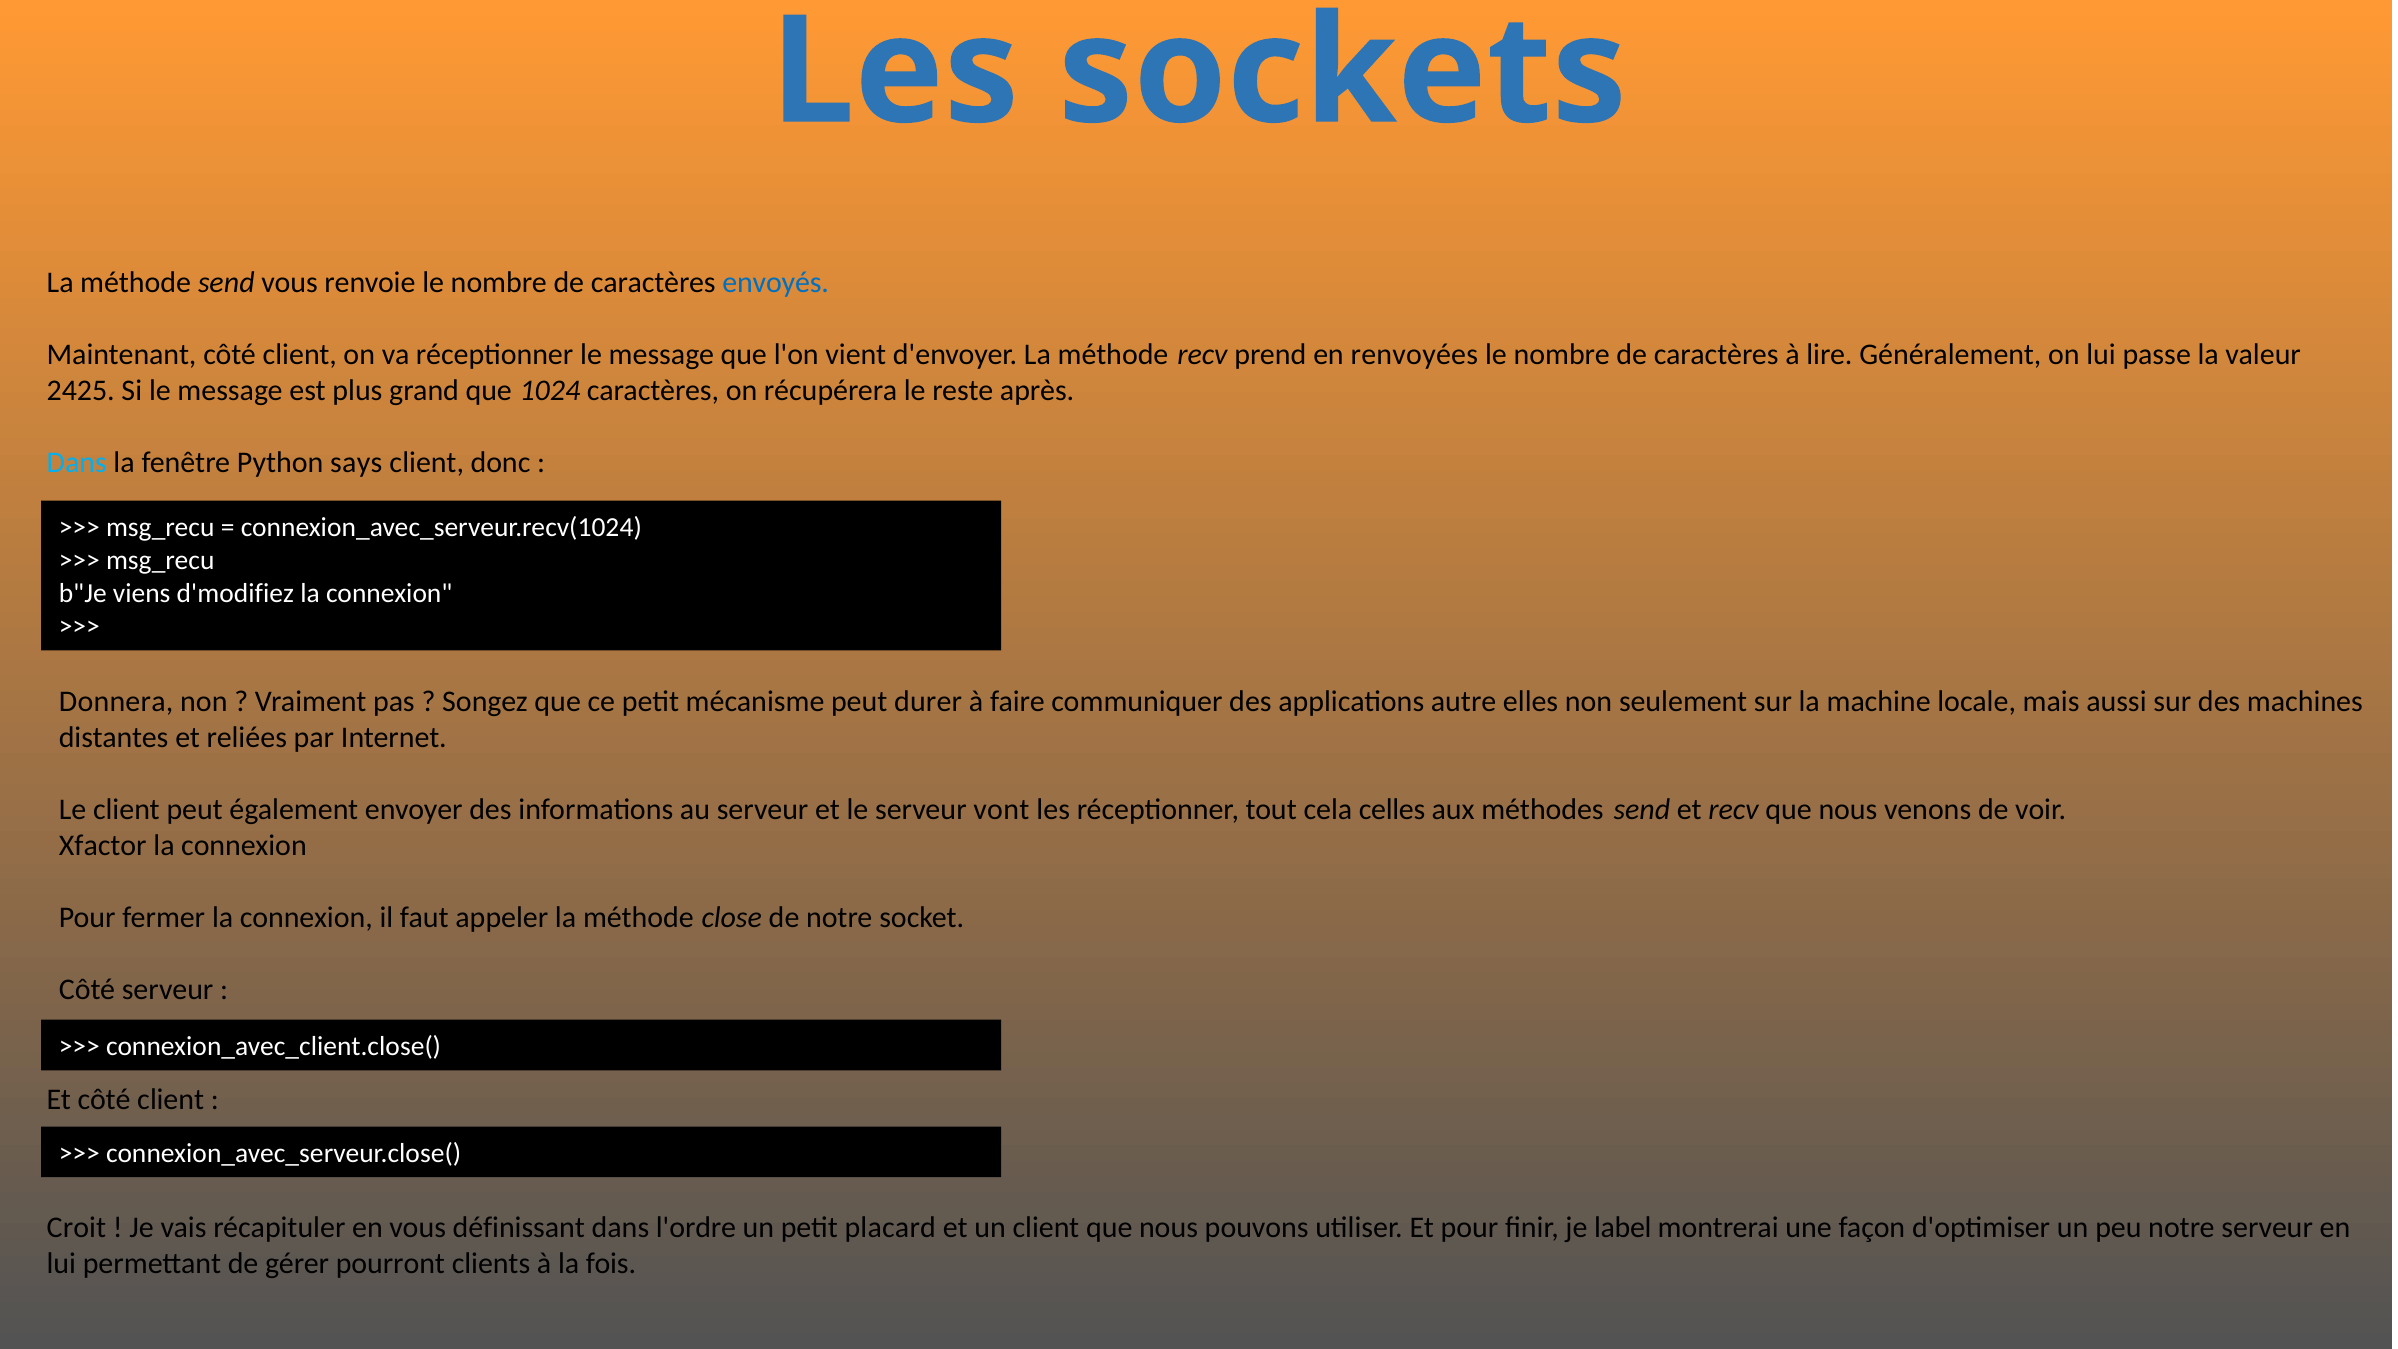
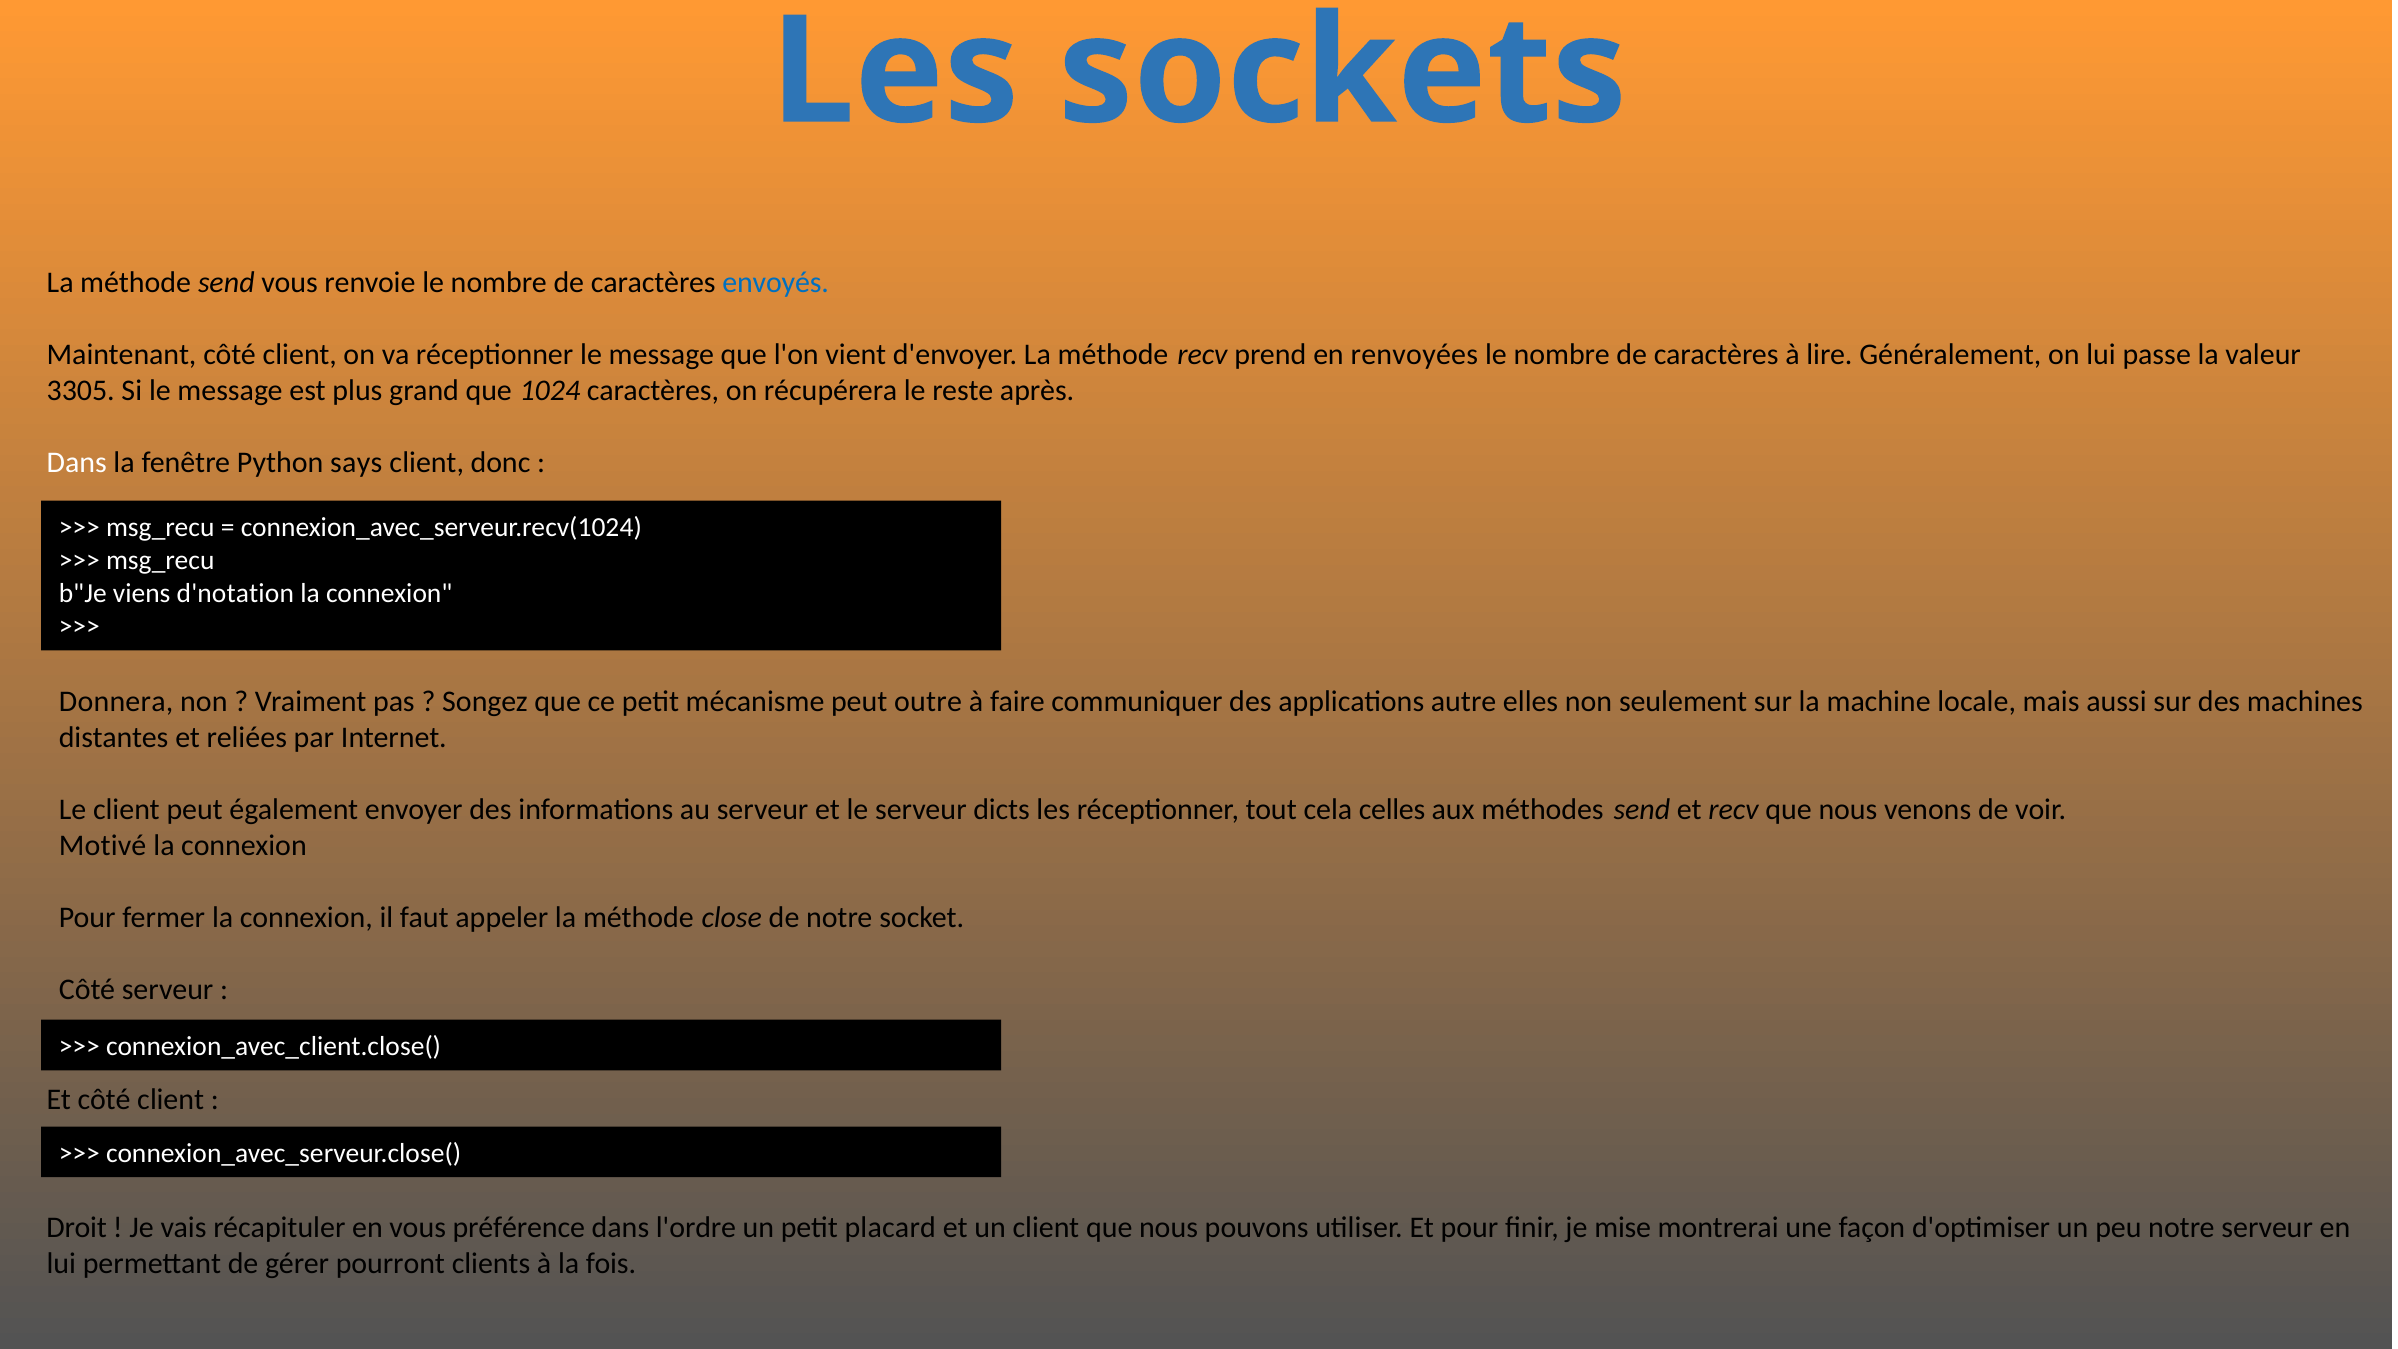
2425: 2425 -> 3305
Dans at (77, 462) colour: light blue -> white
d'modifiez: d'modifiez -> d'notation
durer: durer -> outre
vont: vont -> dicts
Xfactor: Xfactor -> Motivé
Croit: Croit -> Droit
définissant: définissant -> préférence
label: label -> mise
